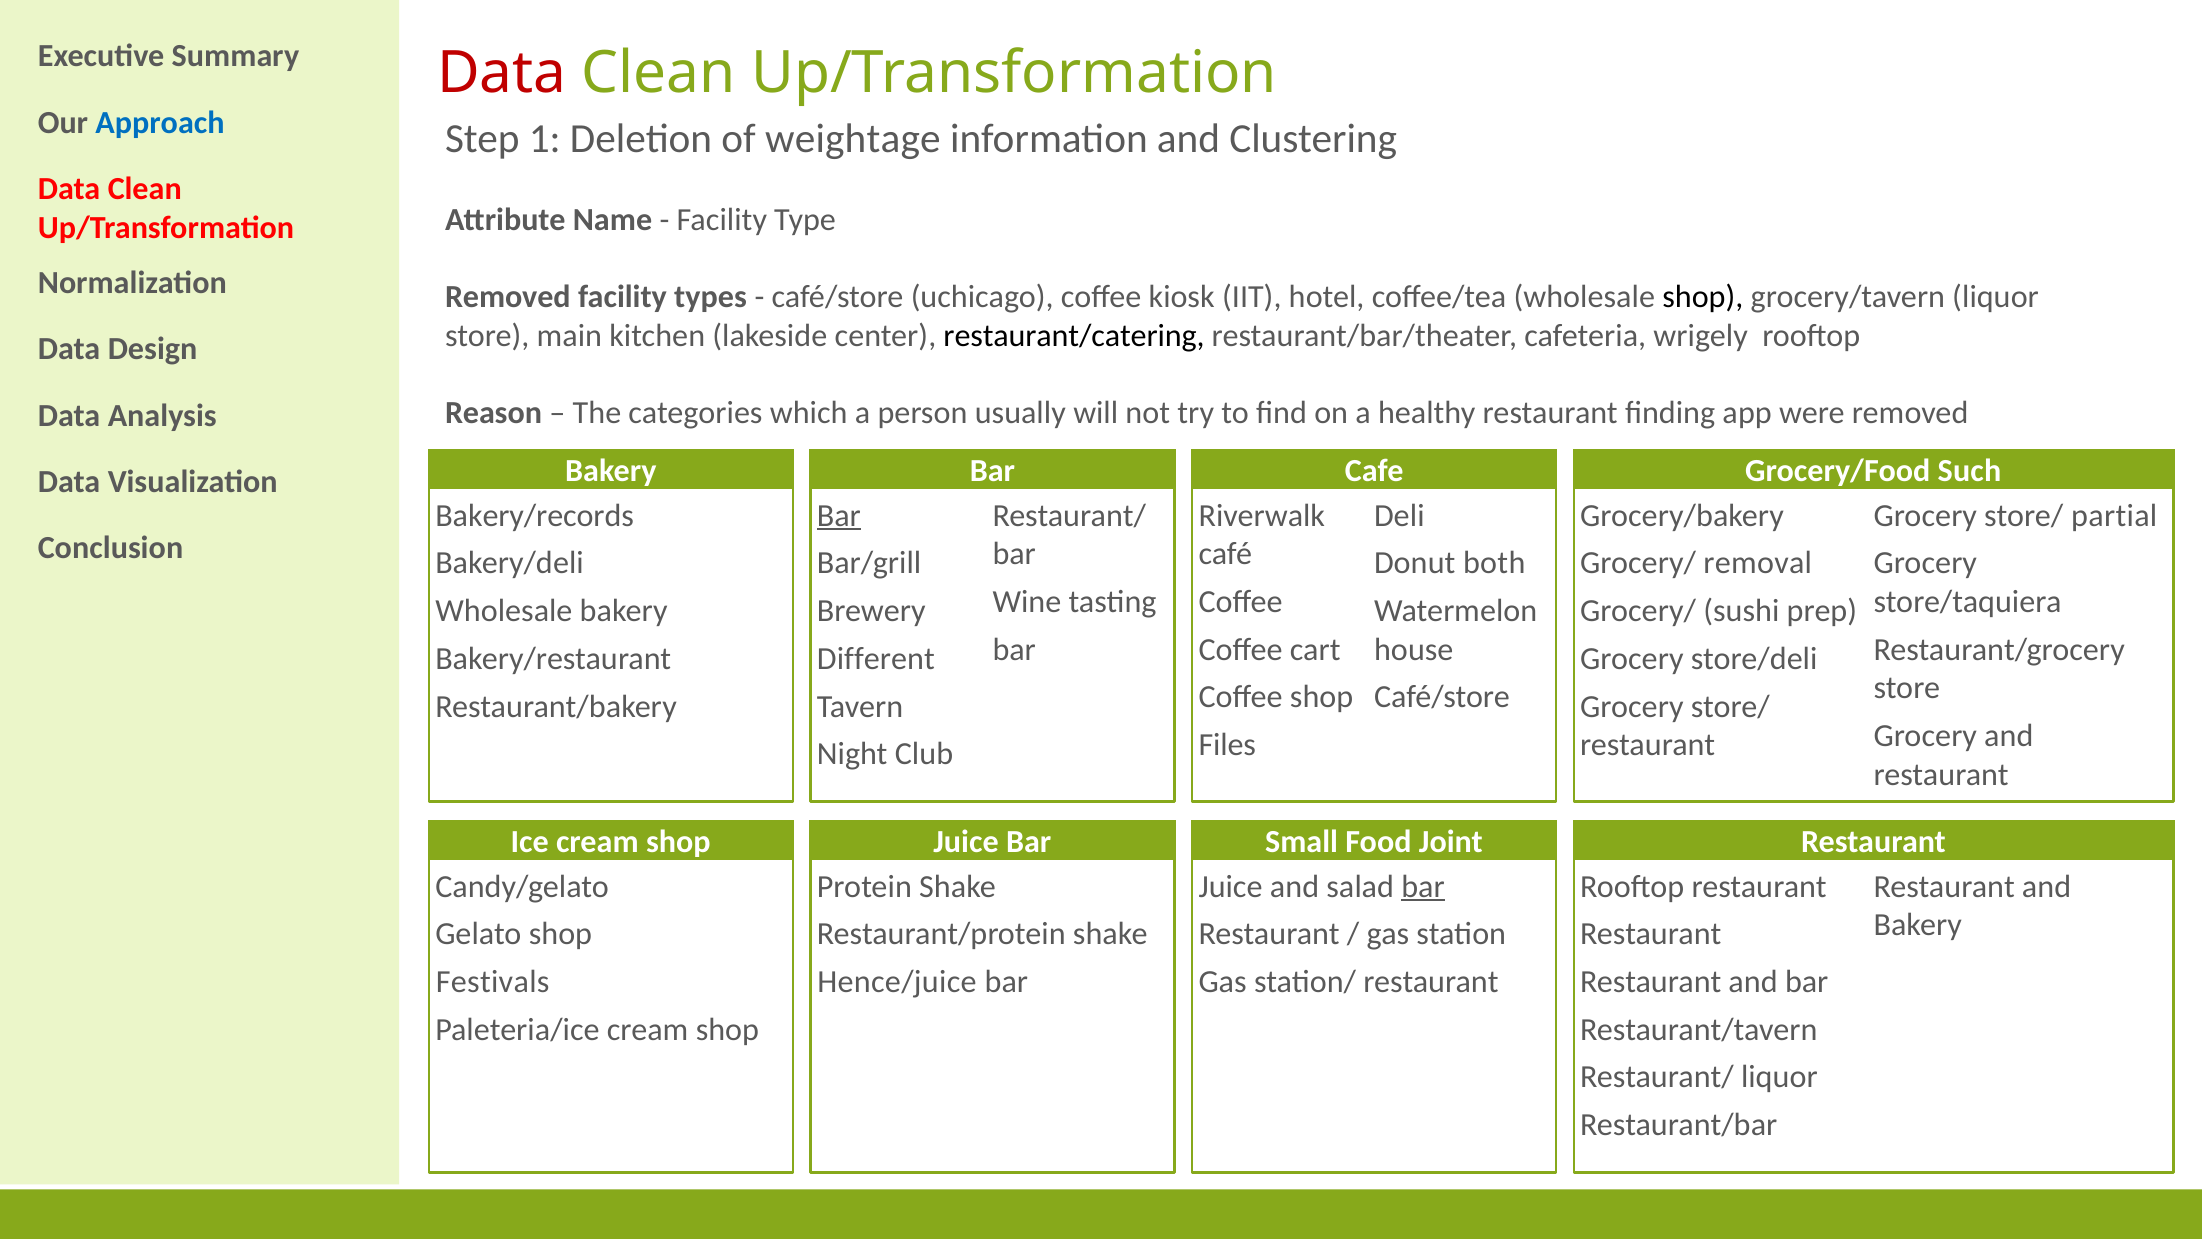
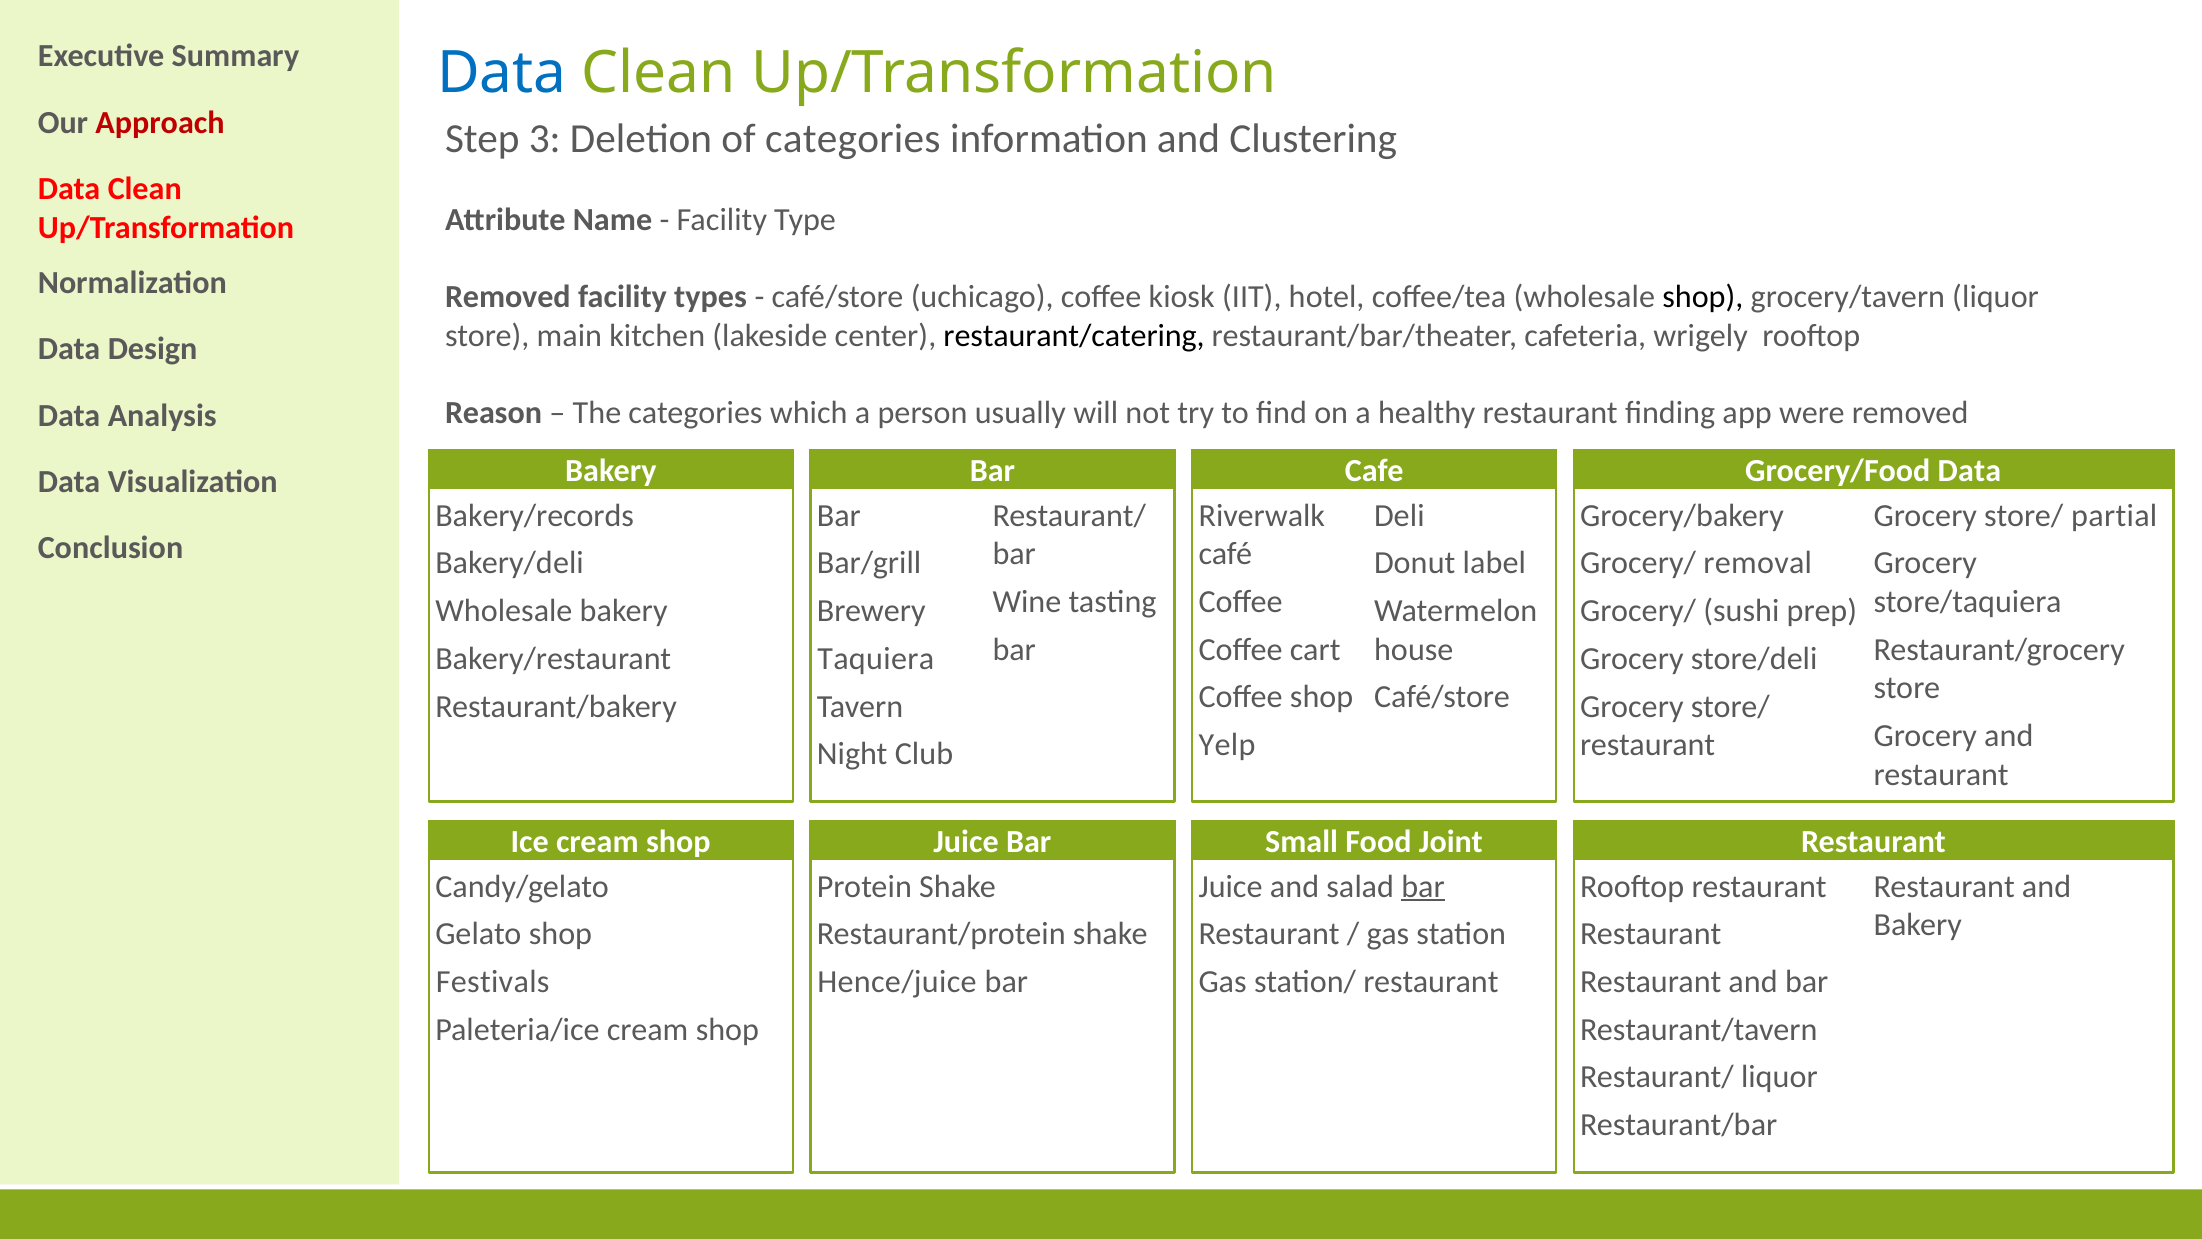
Data at (502, 74) colour: red -> blue
Approach colour: blue -> red
1: 1 -> 3
of weightage: weightage -> categories
Grocery/Food Such: Such -> Data
Bar at (839, 515) underline: present -> none
both: both -> label
Different: Different -> Taquiera
Files: Files -> Yelp
